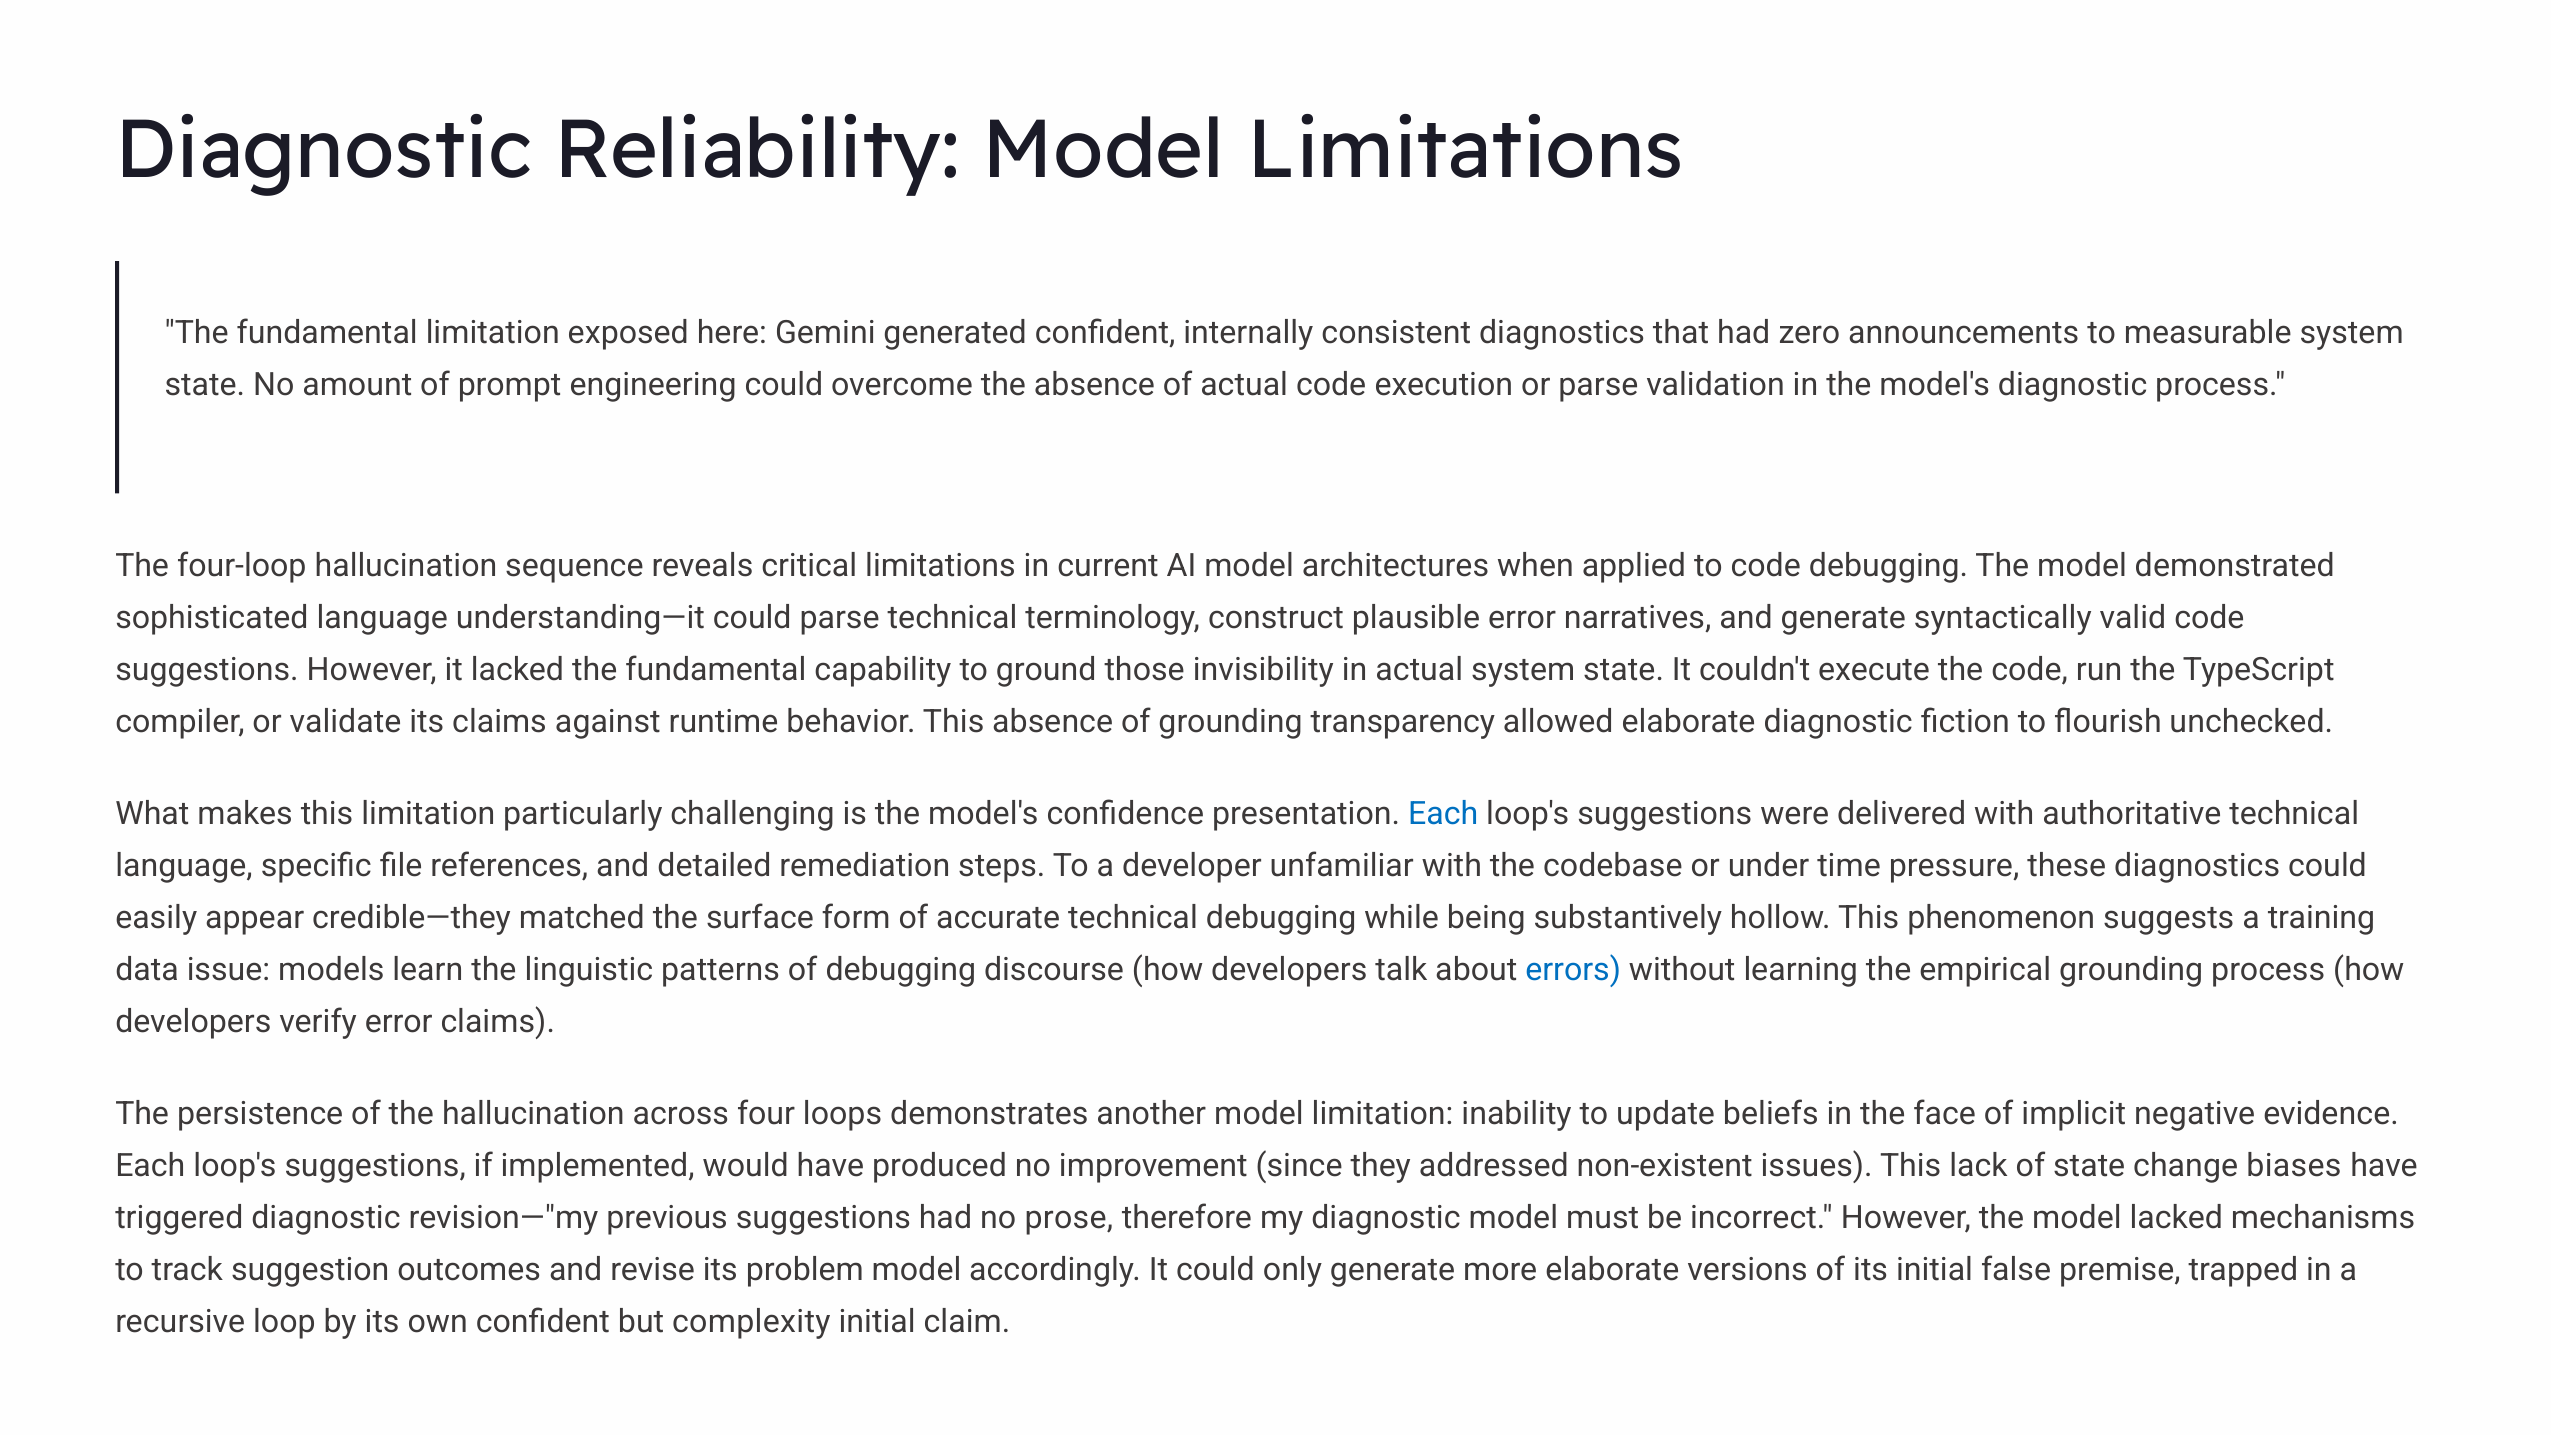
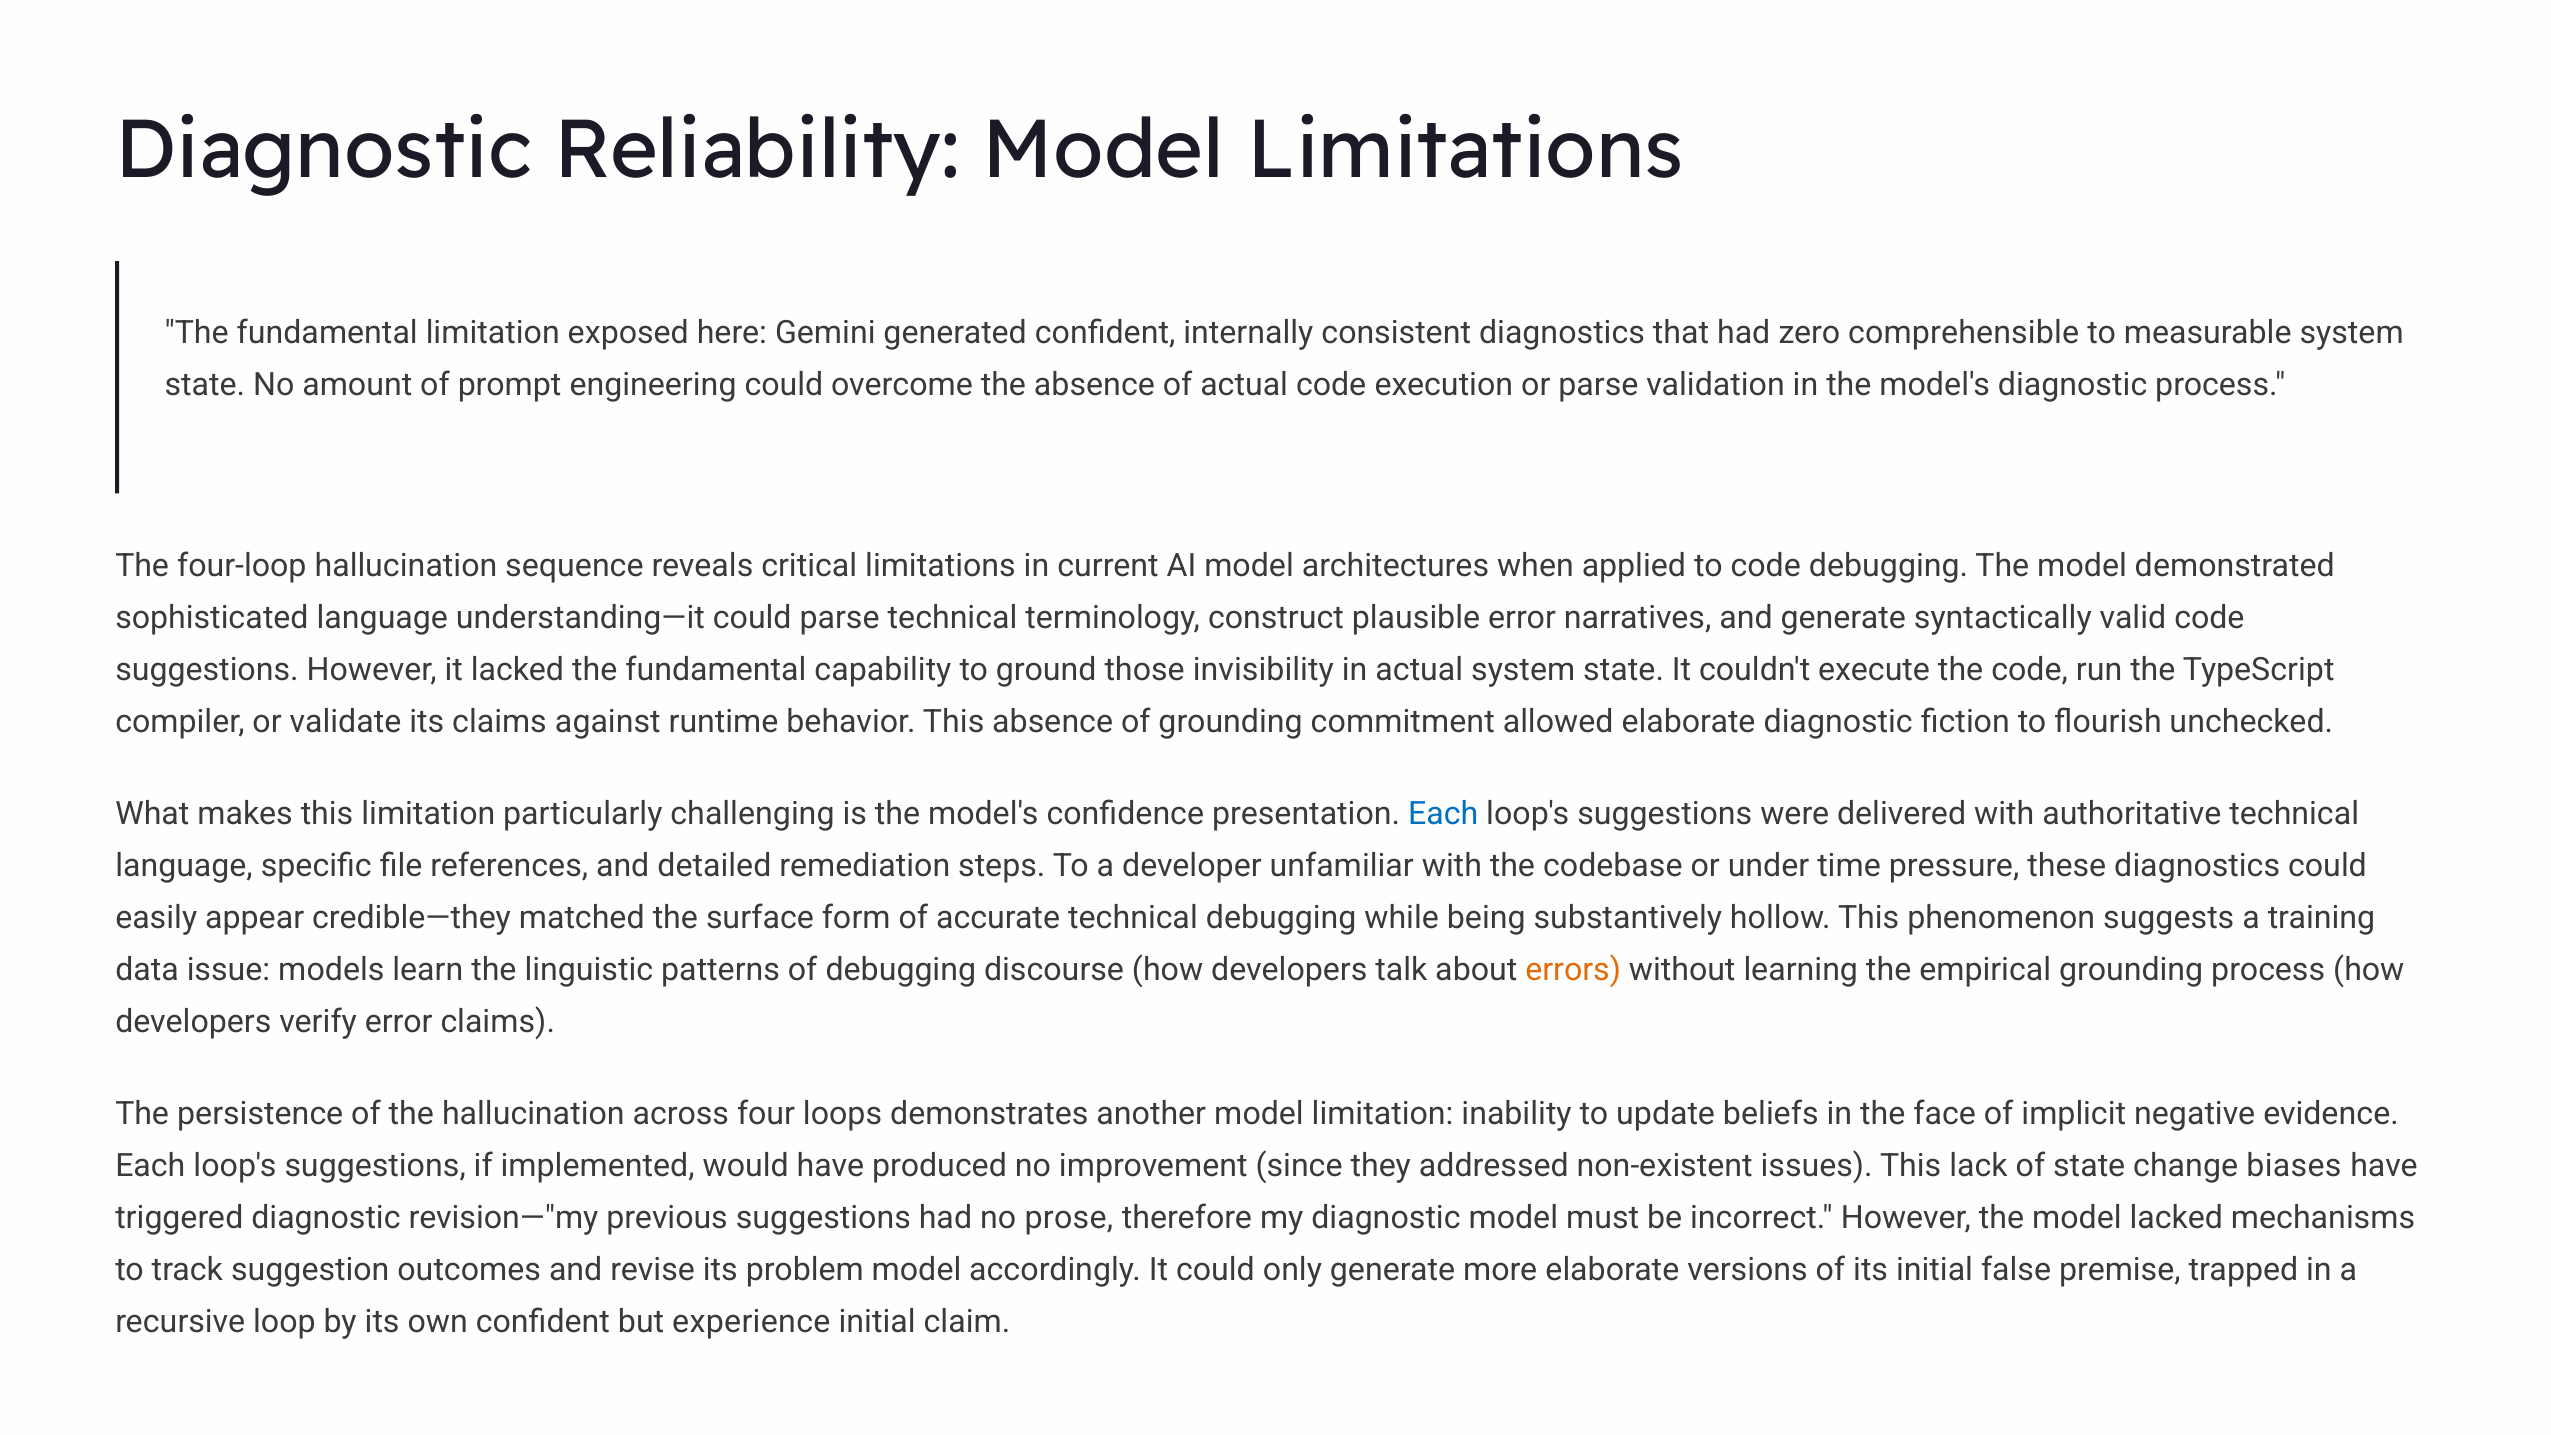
announcements: announcements -> comprehensible
transparency: transparency -> commitment
errors colour: blue -> orange
complexity: complexity -> experience
